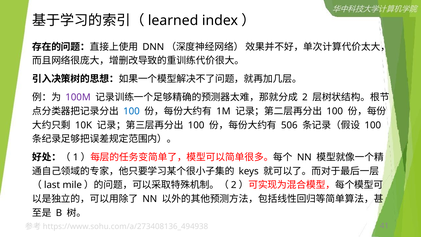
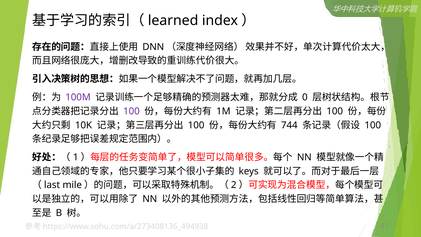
2 at (305, 97): 2 -> 0
100 at (131, 111) colour: blue -> purple
506: 506 -> 744
